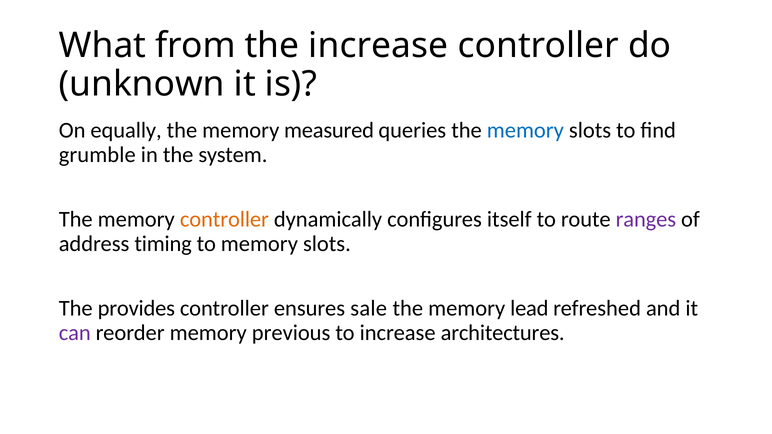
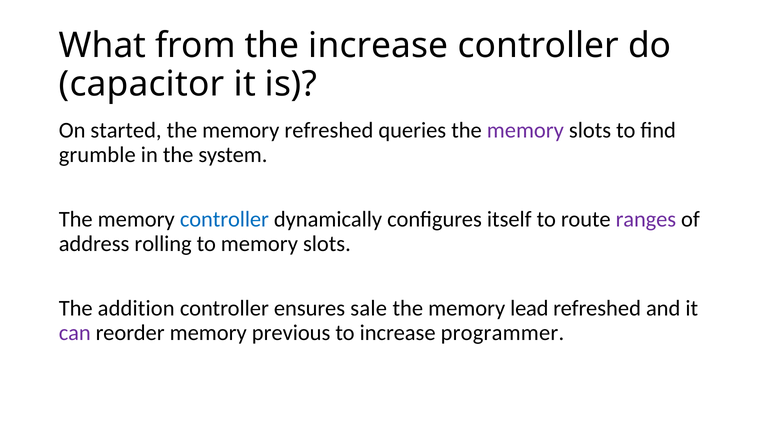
unknown: unknown -> capacitor
equally: equally -> started
memory measured: measured -> refreshed
memory at (525, 130) colour: blue -> purple
controller at (224, 220) colour: orange -> blue
timing: timing -> rolling
provides: provides -> addition
architectures: architectures -> programmer
